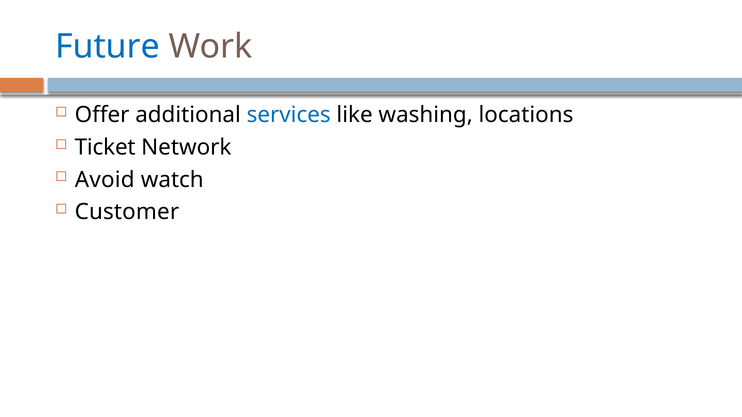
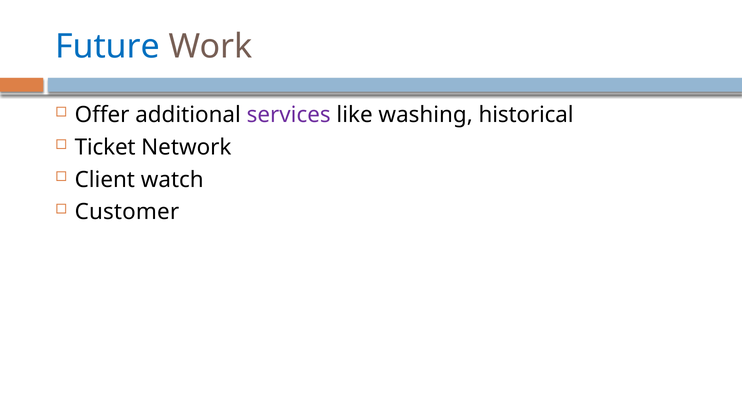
services colour: blue -> purple
locations: locations -> historical
Avoid: Avoid -> Client
